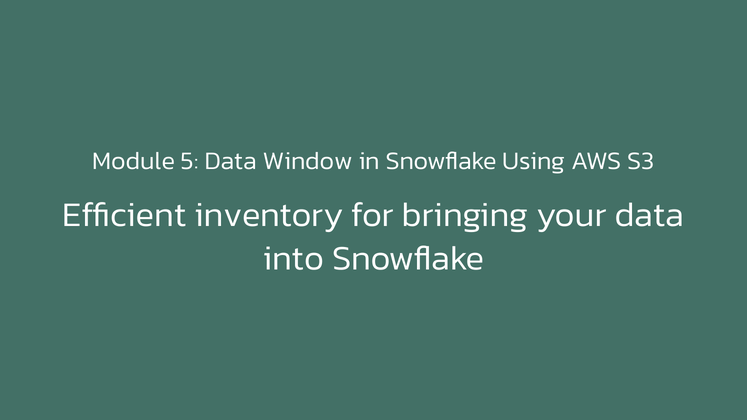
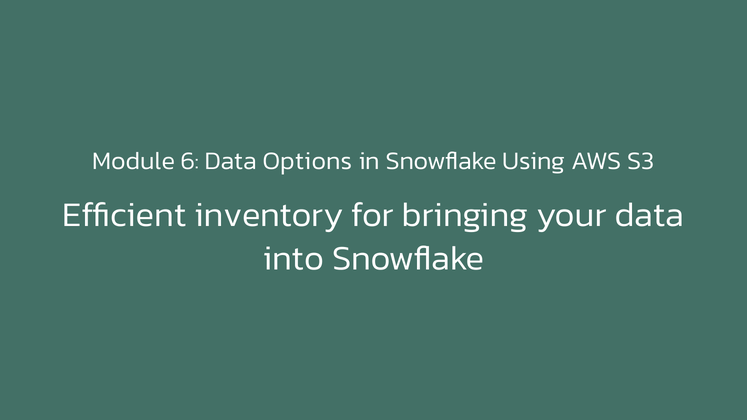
5: 5 -> 6
Window: Window -> Options
